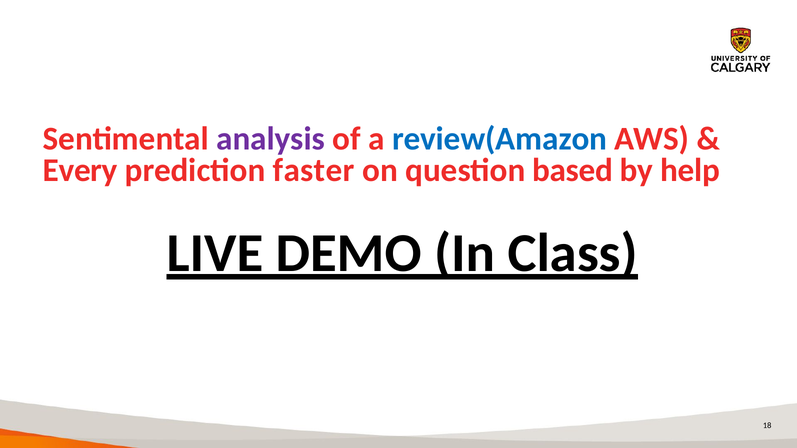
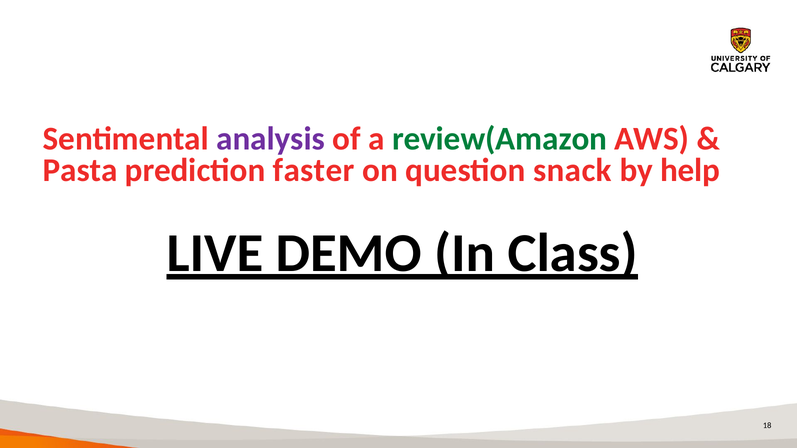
review(Amazon colour: blue -> green
Every: Every -> Pasta
based: based -> snack
